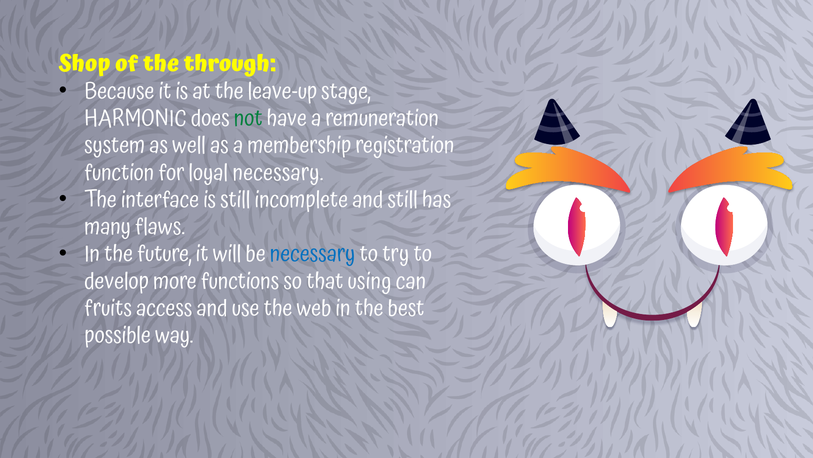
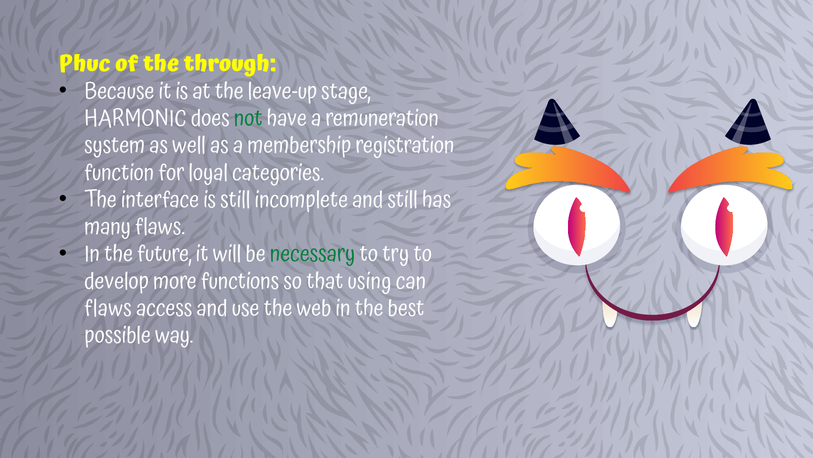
Shop: Shop -> Phuc
loyal necessary: necessary -> categories
necessary at (313, 254) colour: blue -> green
fruits at (108, 308): fruits -> flaws
